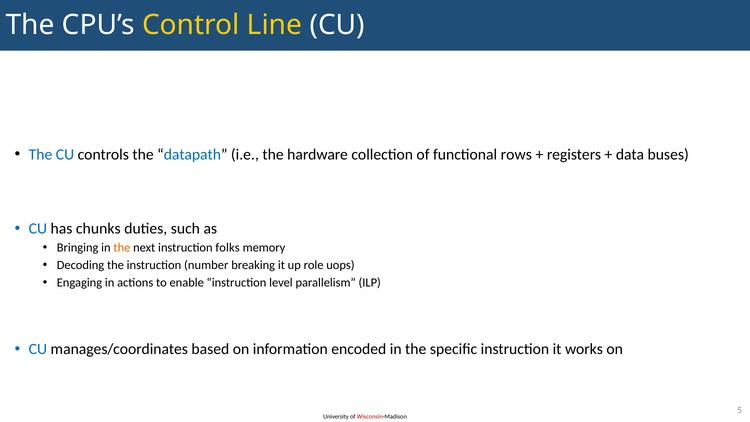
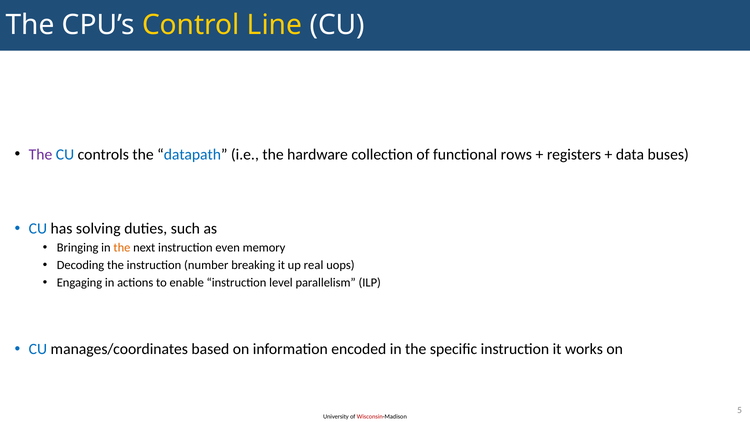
The at (41, 154) colour: blue -> purple
chunks: chunks -> solving
folks: folks -> even
role: role -> real
